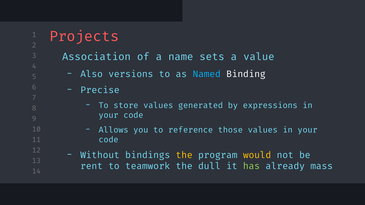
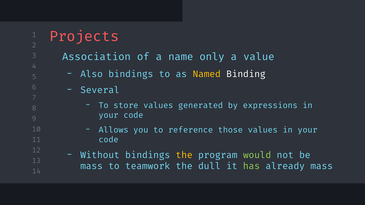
sets: sets -> only
Also versions: versions -> bindings
Named colour: light blue -> yellow
Precise: Precise -> Several
would colour: yellow -> light green
rent at (92, 166): rent -> mass
